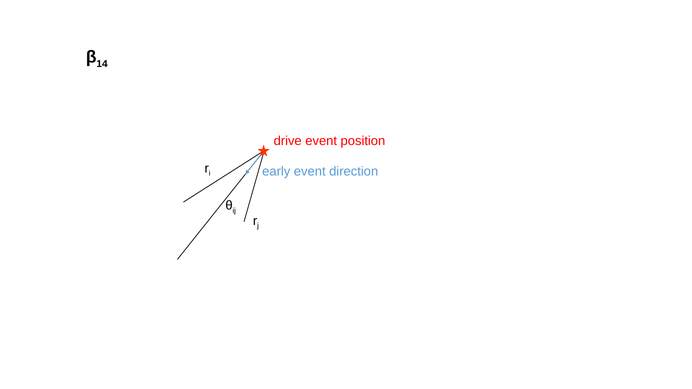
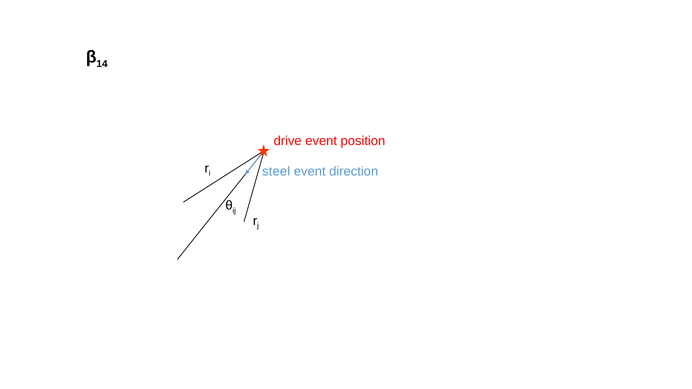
early: early -> steel
